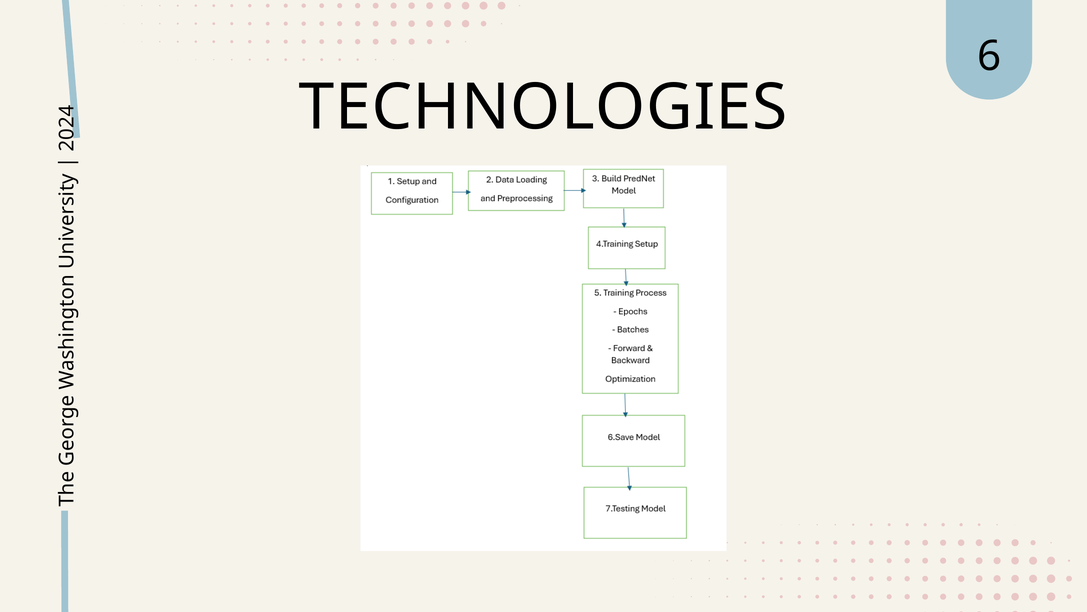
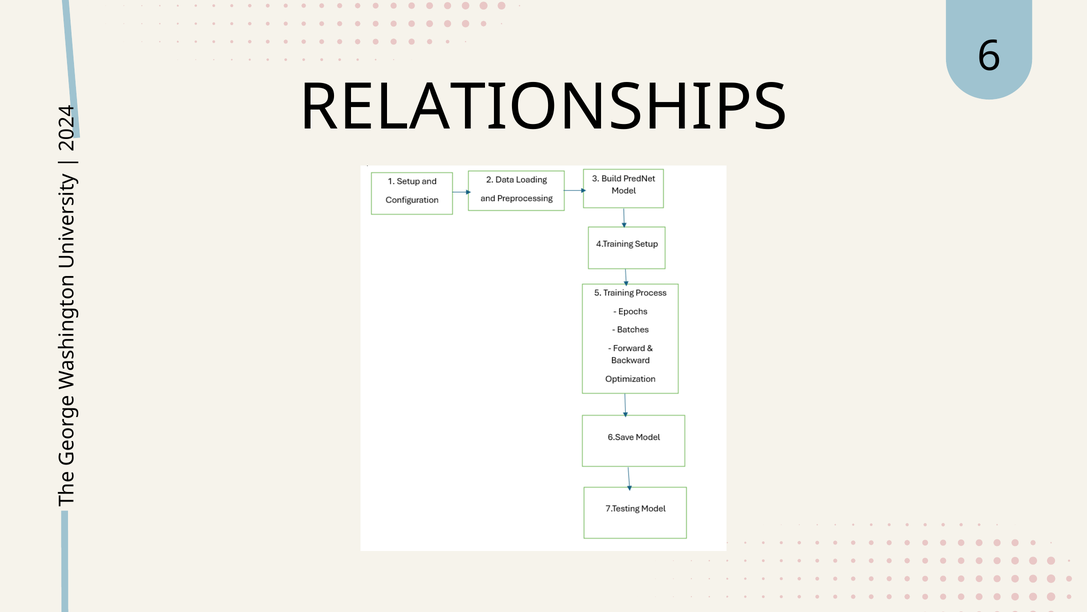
TECHNOLOGIES: TECHNOLOGIES -> RELATIONSHIPS
